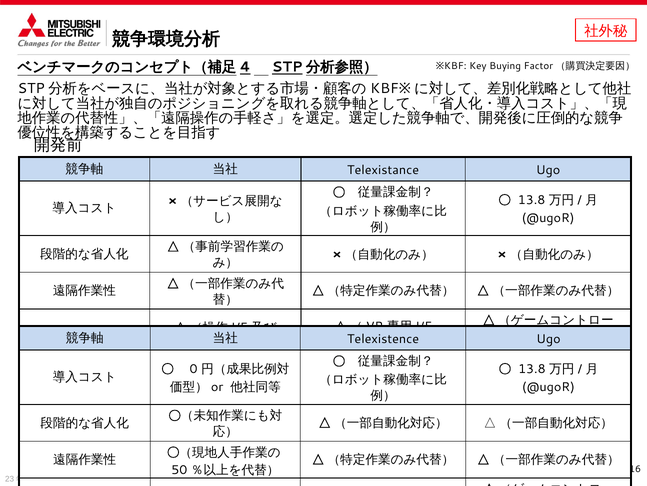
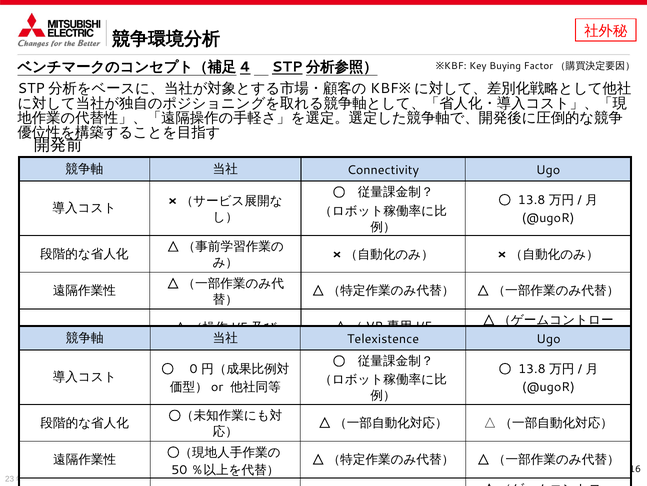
Telexistance: Telexistance -> Connectivity
